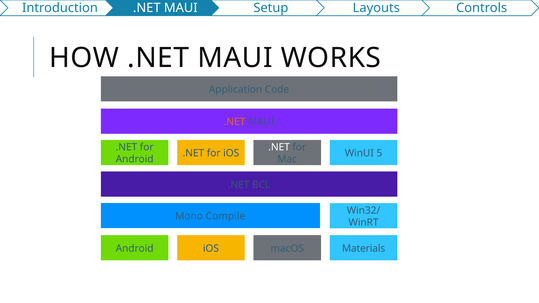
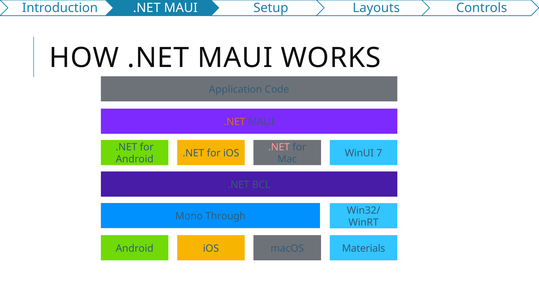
.NET at (279, 147) colour: white -> pink
5: 5 -> 7
Compile: Compile -> Through
